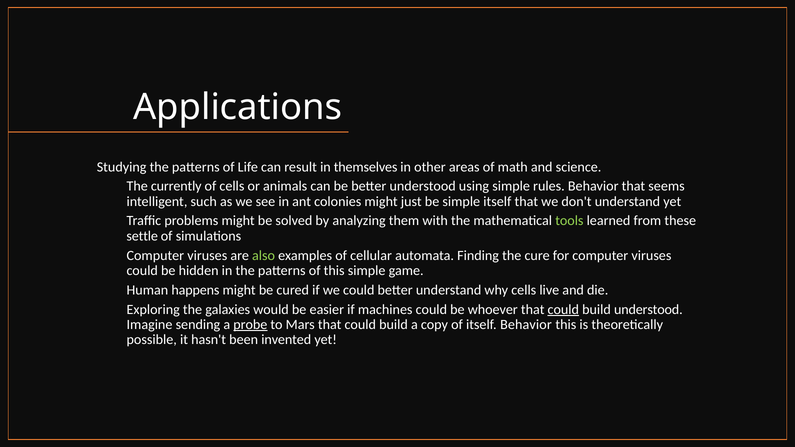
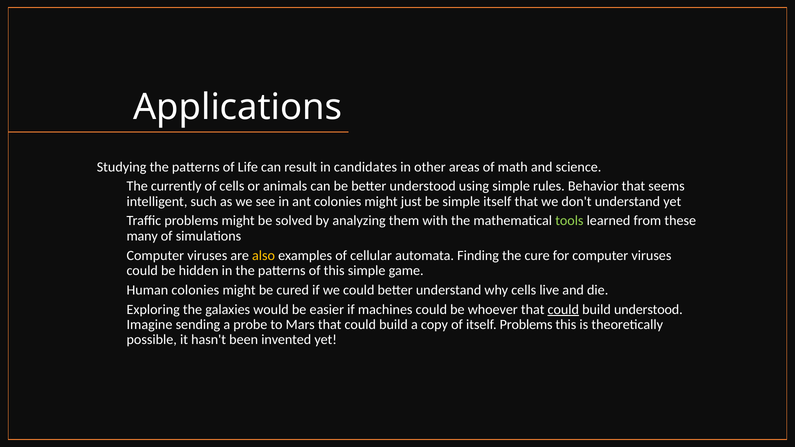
themselves: themselves -> candidates
settle: settle -> many
also colour: light green -> yellow
Human happens: happens -> colonies
probe underline: present -> none
itself Behavior: Behavior -> Problems
